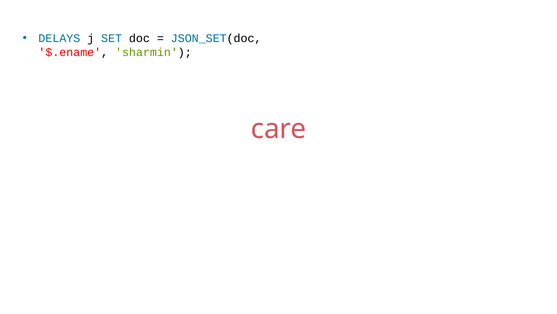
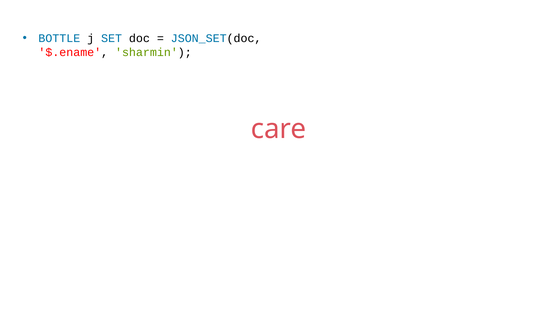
DELAYS: DELAYS -> BOTTLE
